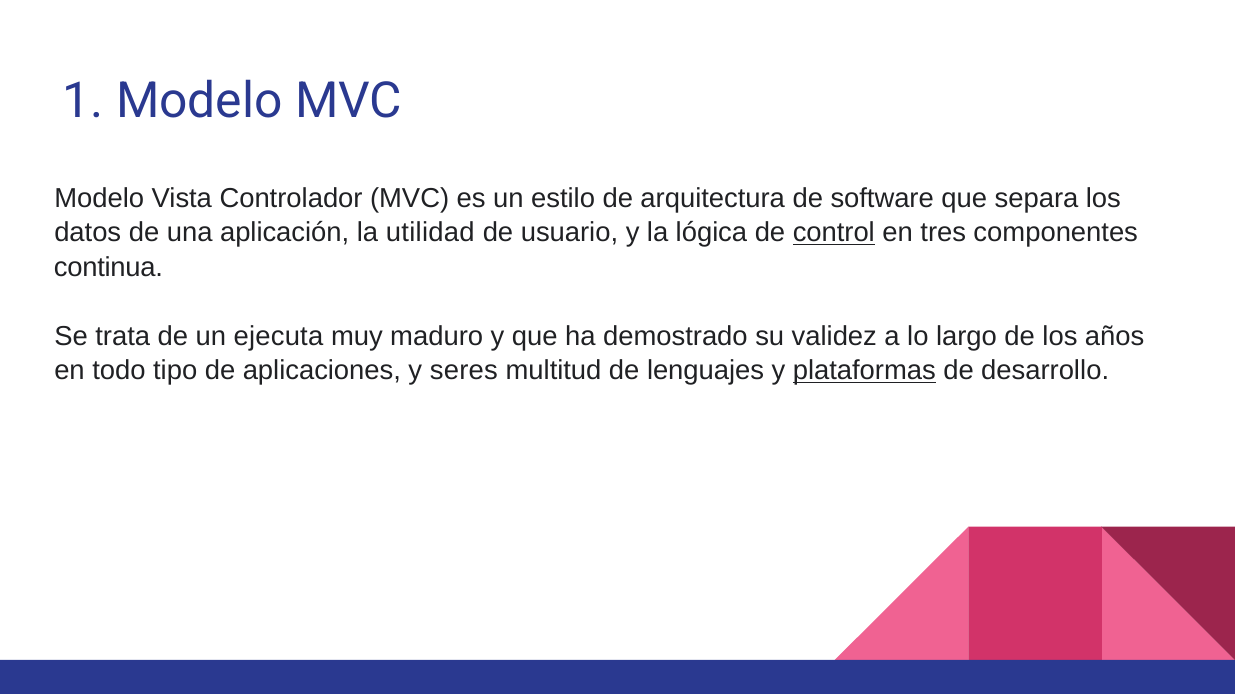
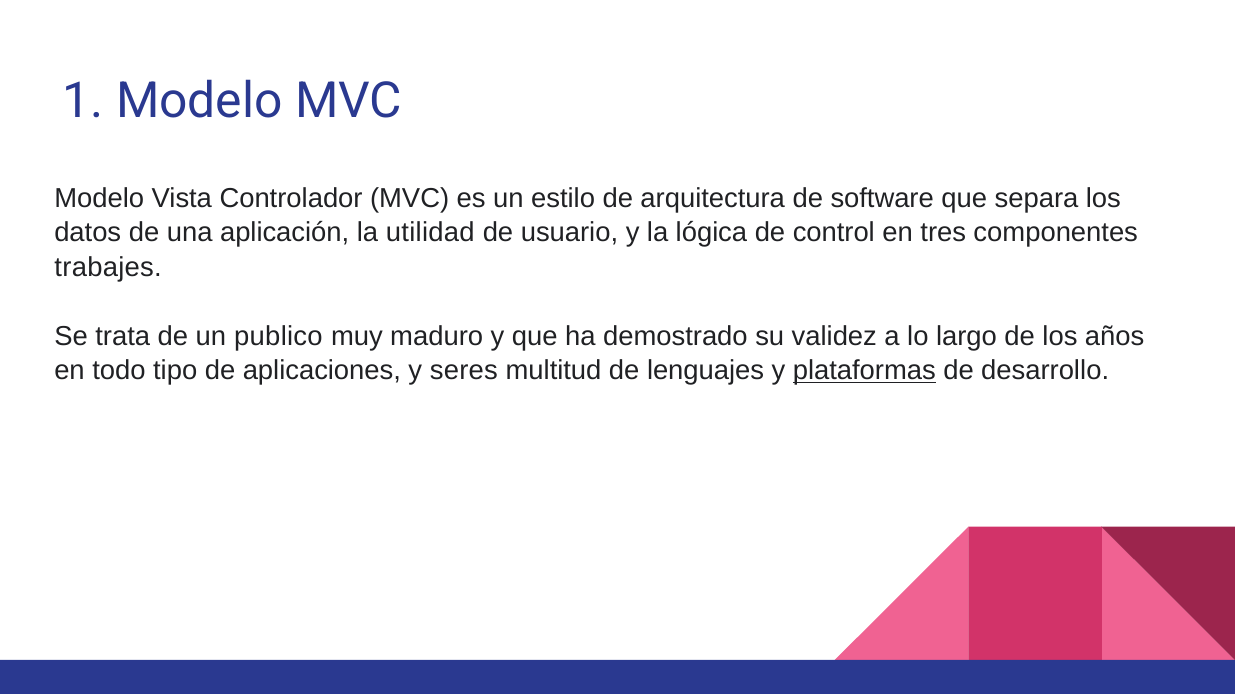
control underline: present -> none
continua: continua -> trabajes
ejecuta: ejecuta -> publico
